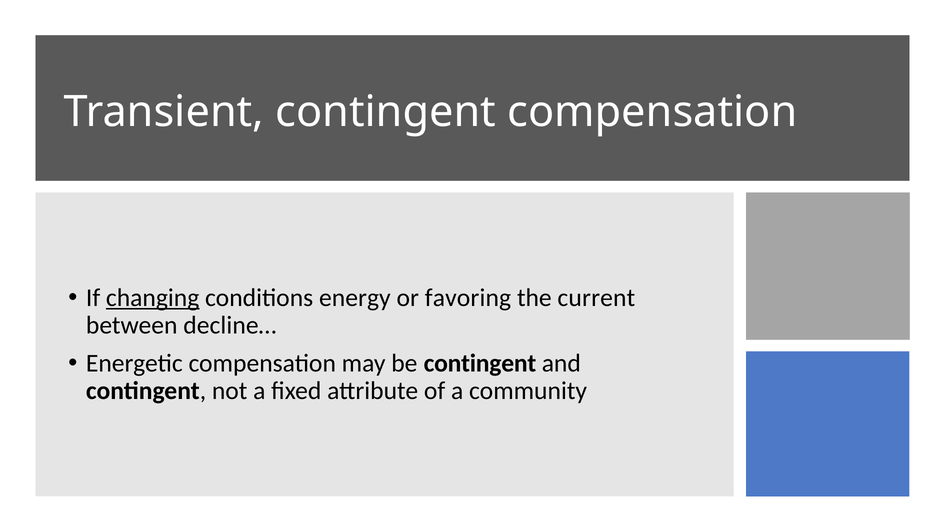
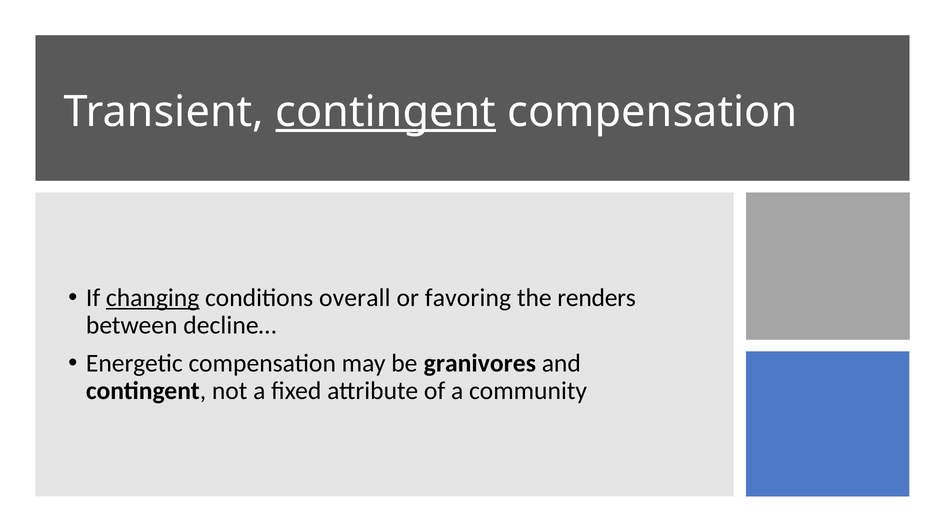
contingent at (386, 112) underline: none -> present
energy: energy -> overall
current: current -> renders
be contingent: contingent -> granivores
